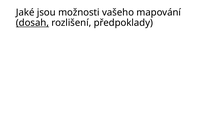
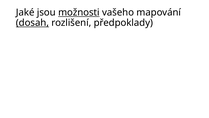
možnosti underline: none -> present
